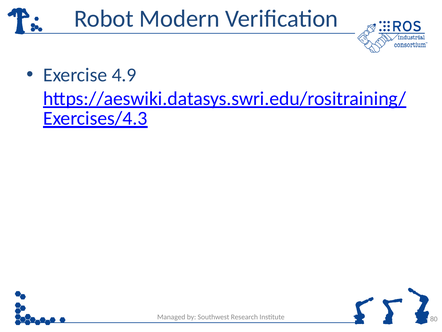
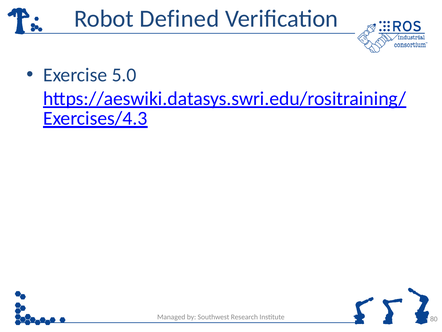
Modern: Modern -> Defined
4.9: 4.9 -> 5.0
